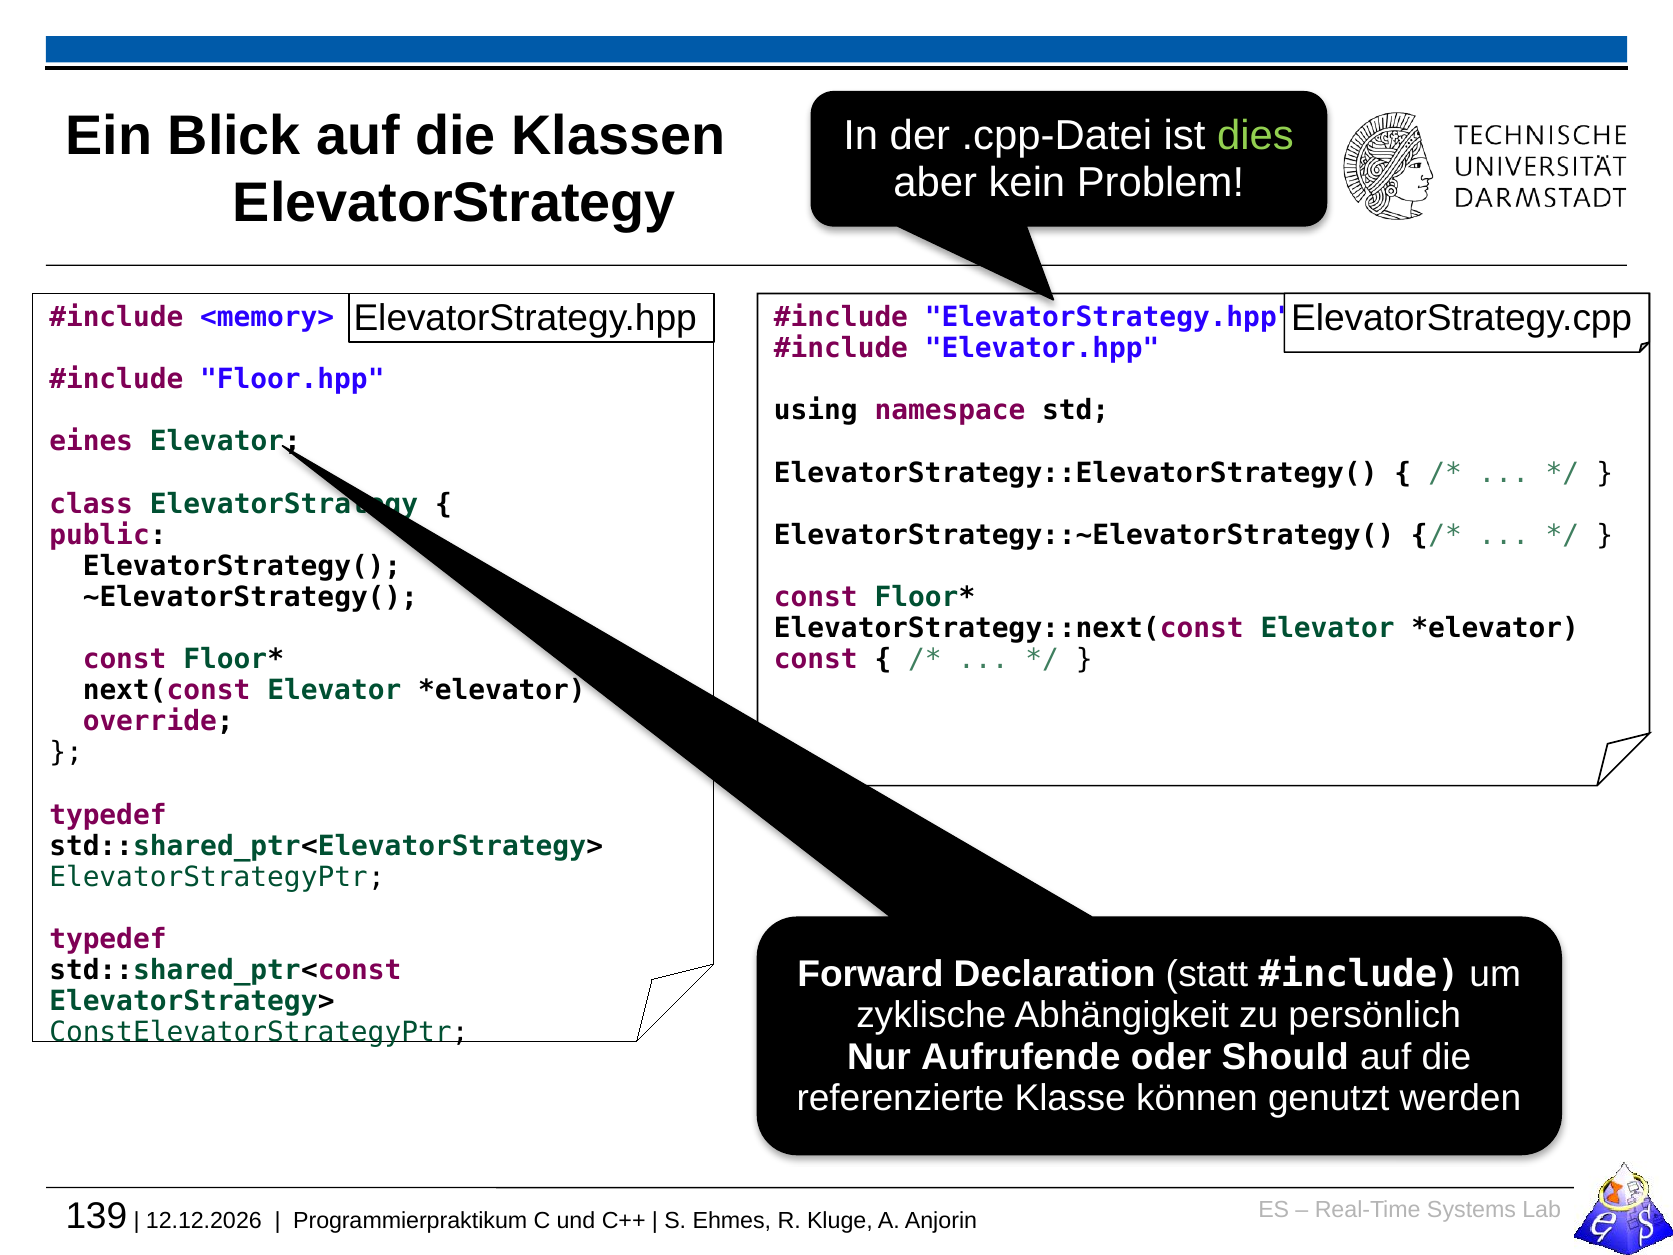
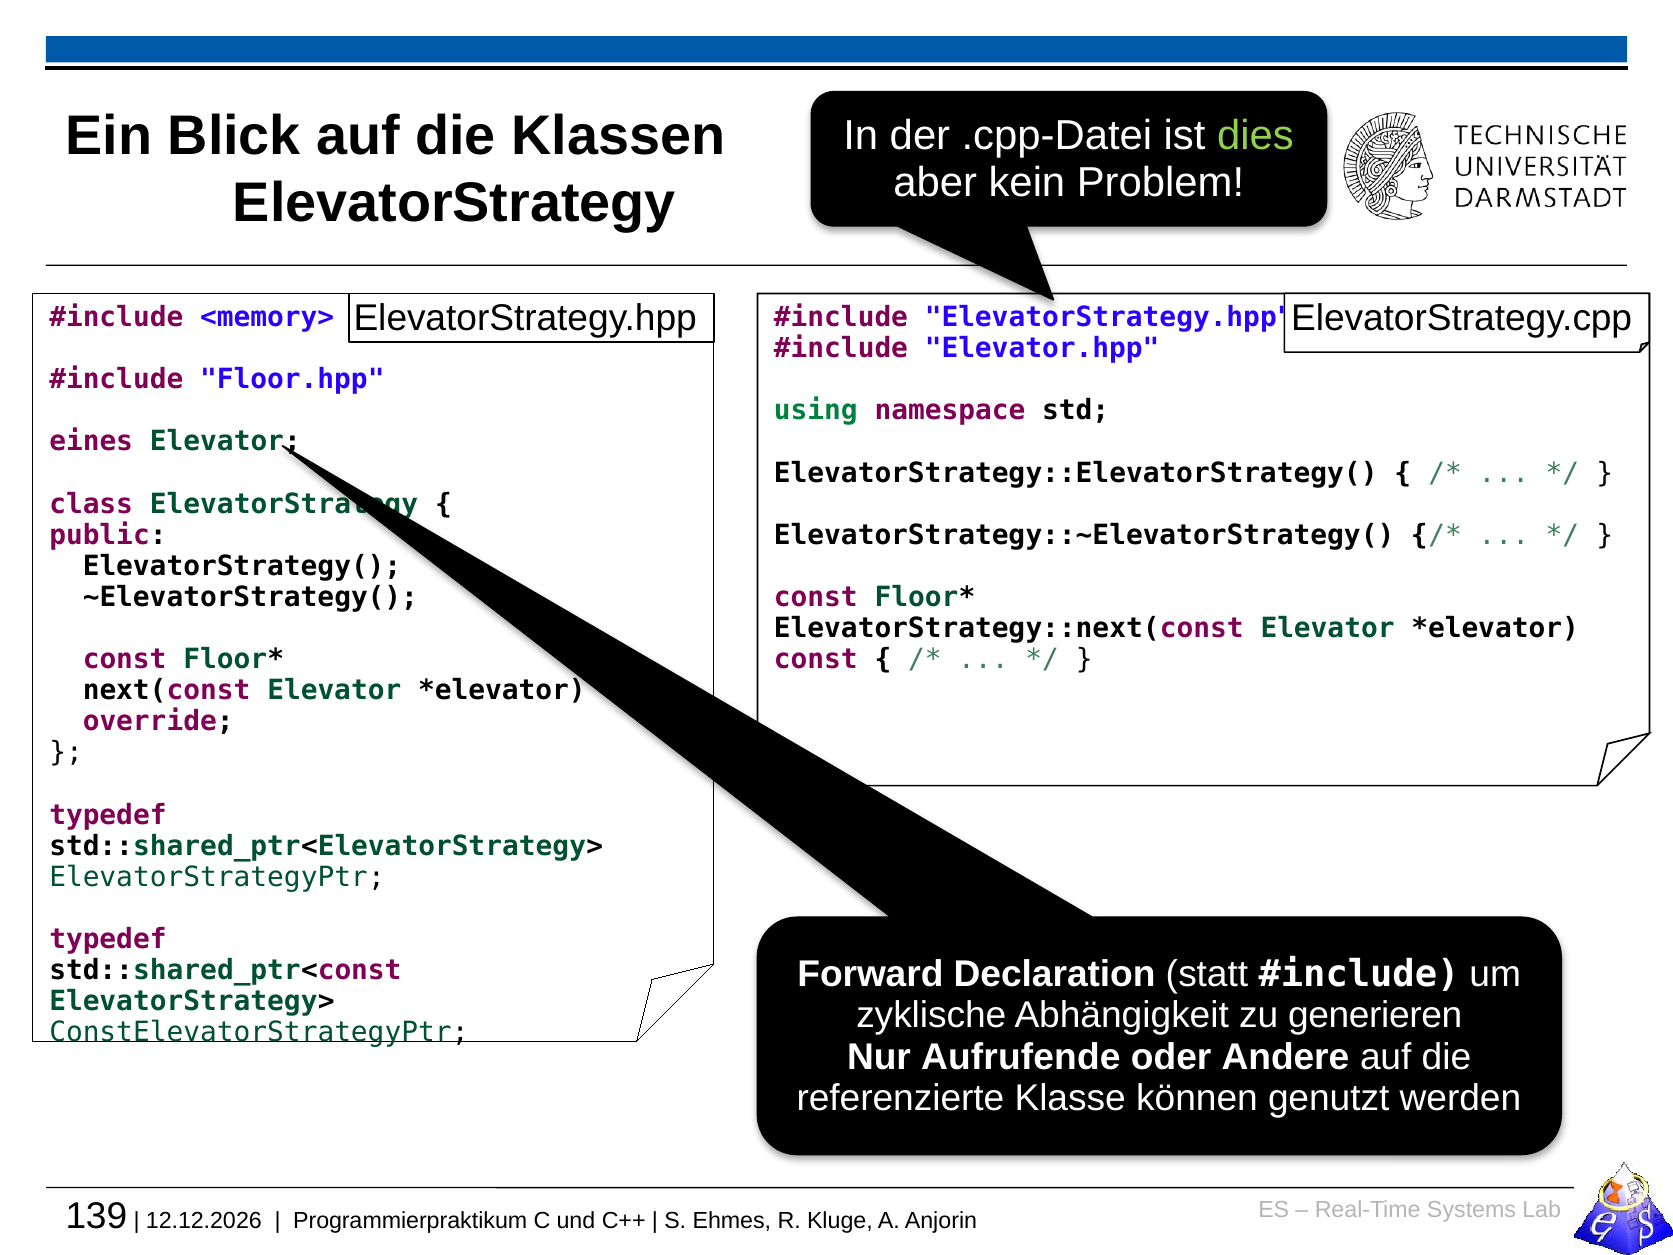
using colour: black -> green
persönlich: persönlich -> generieren
Should: Should -> Andere
